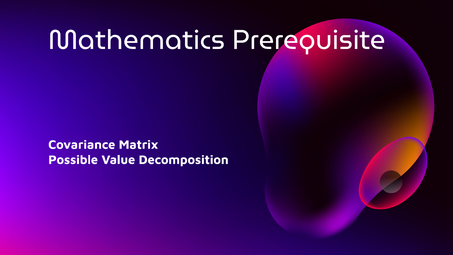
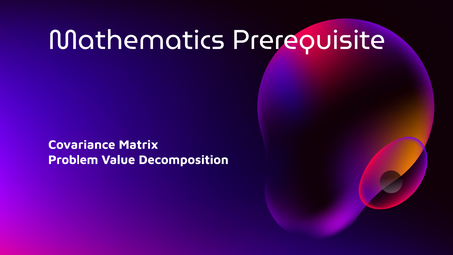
Possible: Possible -> Problem
